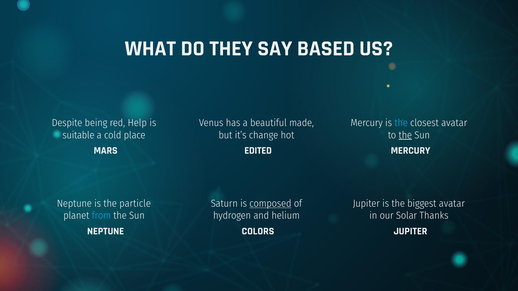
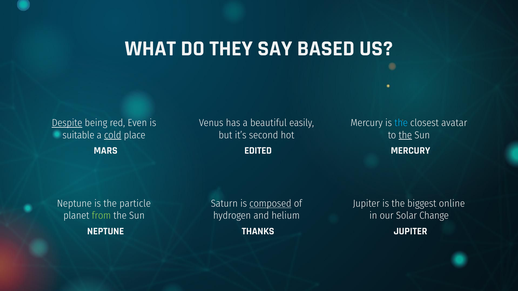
Despite underline: none -> present
Help: Help -> Even
made: made -> easily
cold underline: none -> present
change: change -> second
biggest avatar: avatar -> online
from colour: light blue -> light green
Thanks: Thanks -> Change
COLORS: COLORS -> THANKS
